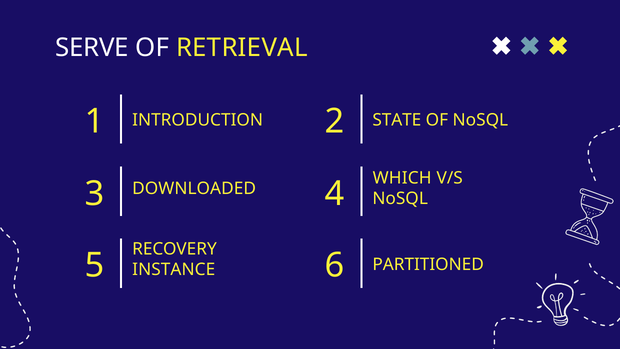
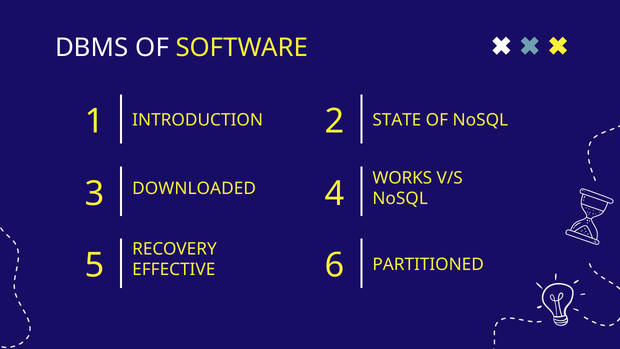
SERVE: SERVE -> DBMS
RETRIEVAL: RETRIEVAL -> SOFTWARE
WHICH: WHICH -> WORKS
INSTANCE: INSTANCE -> EFFECTIVE
